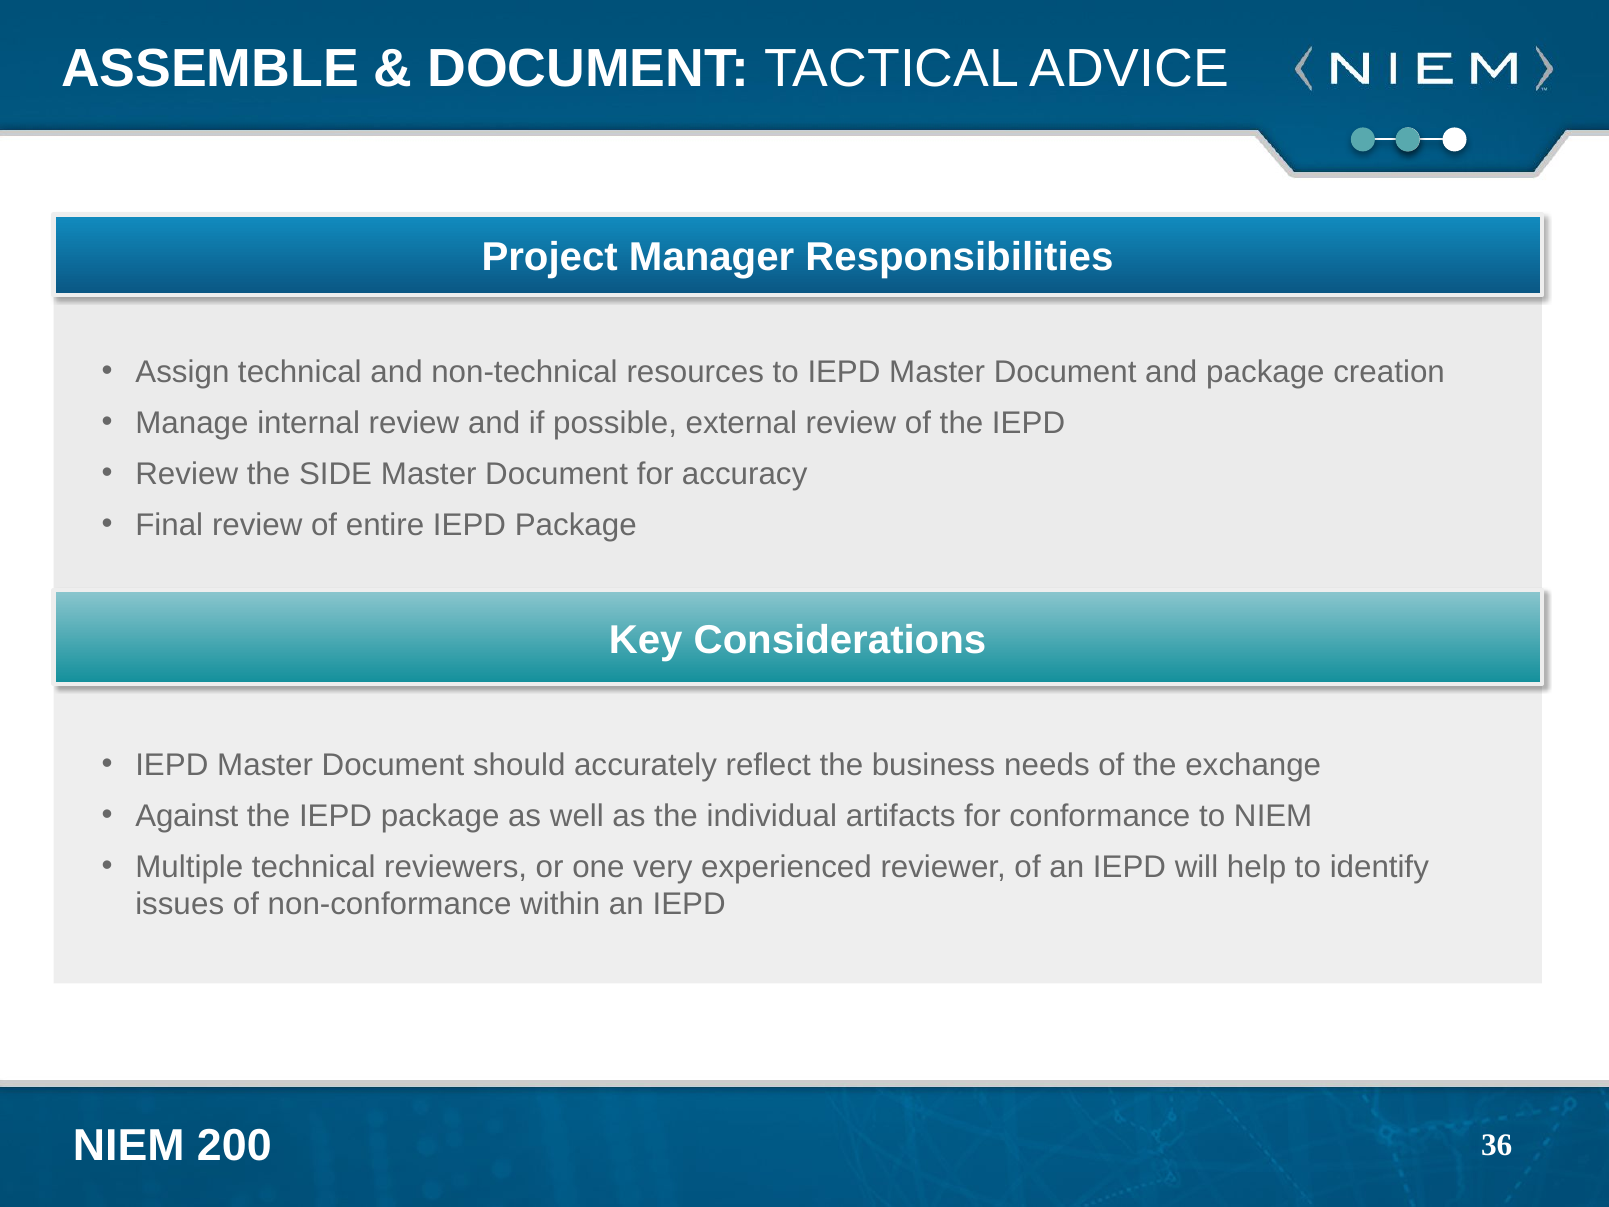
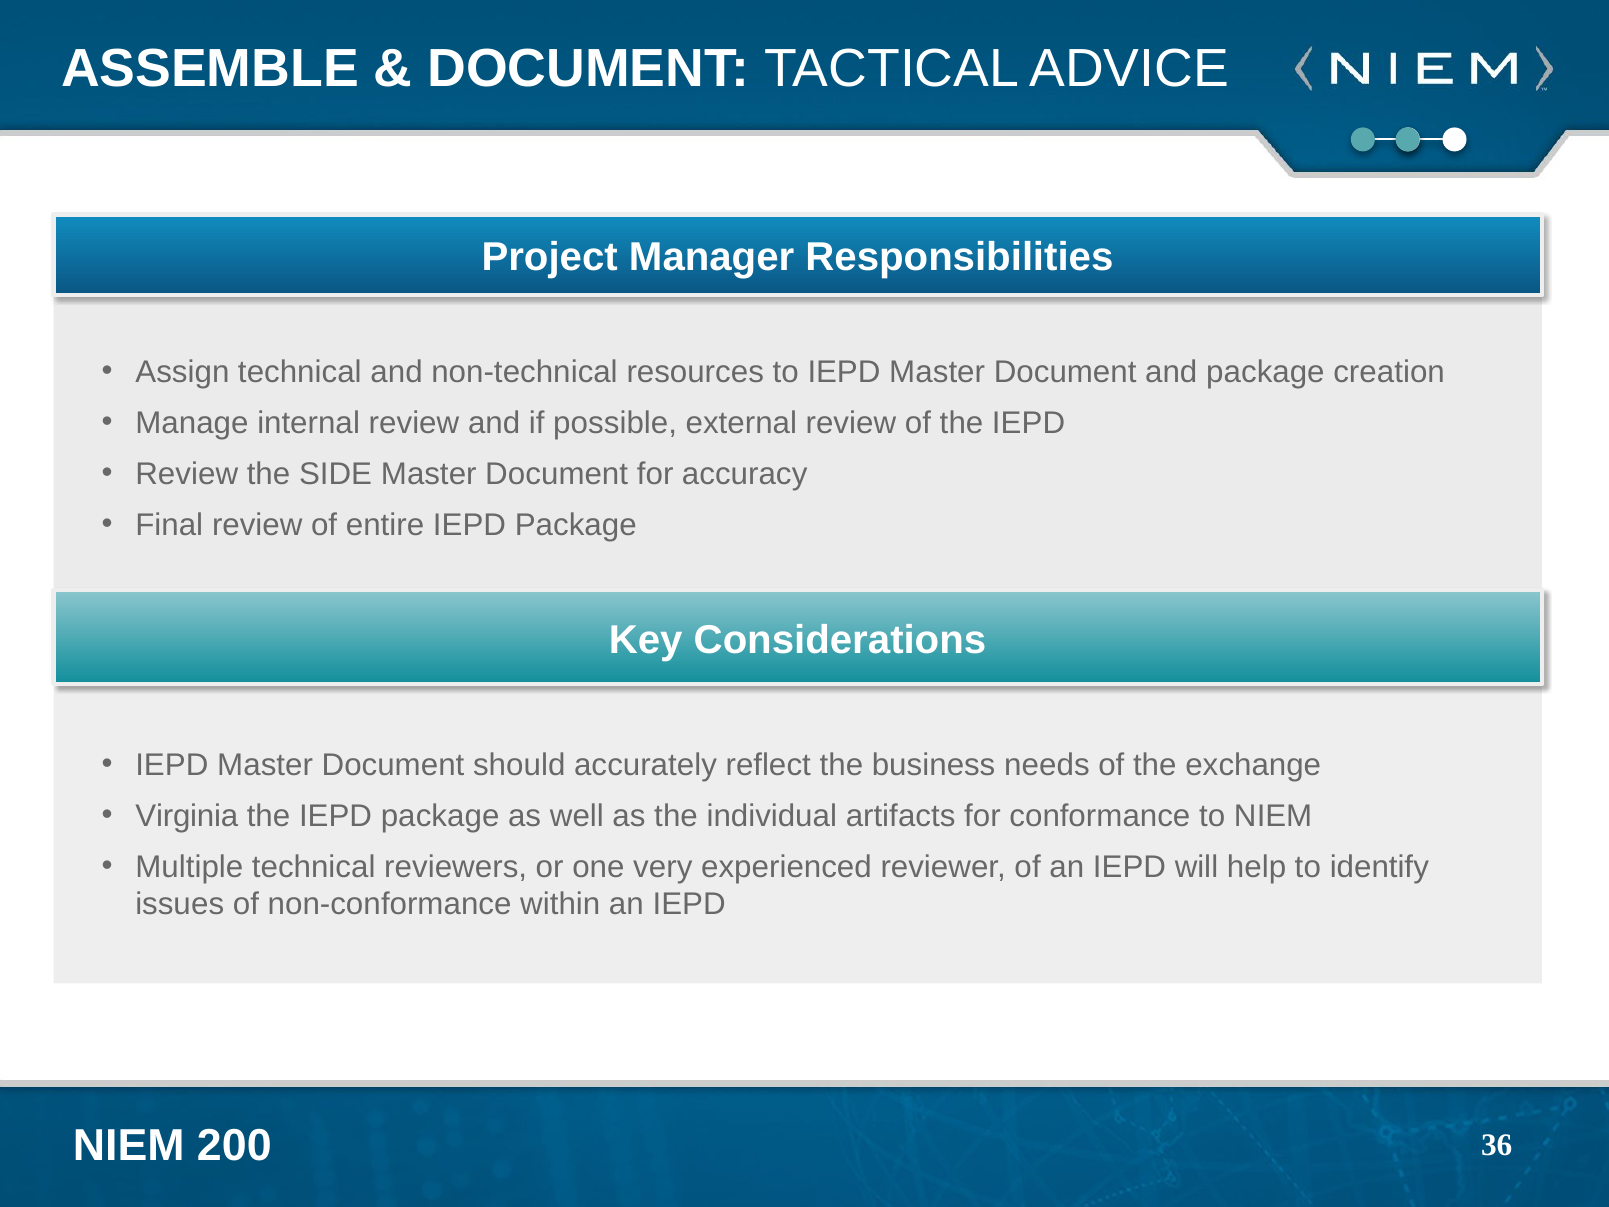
Against: Against -> Virginia
